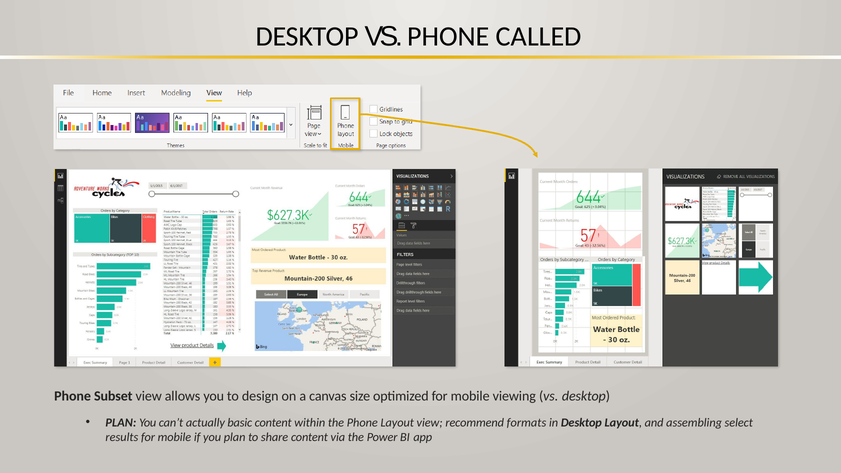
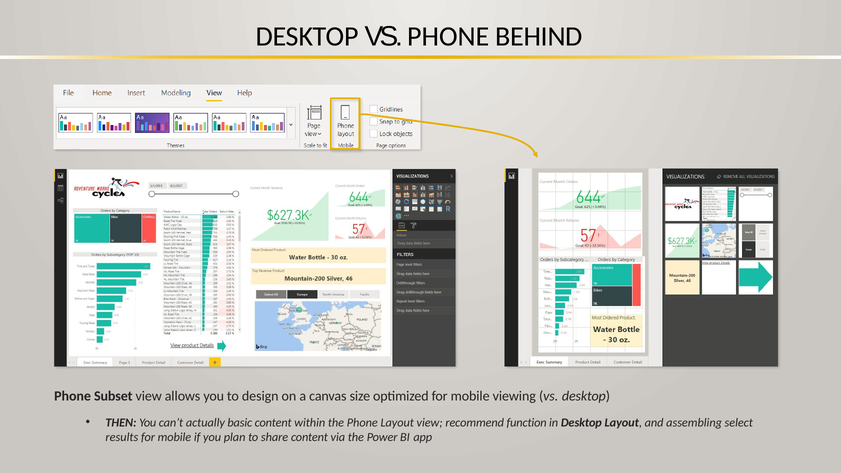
CALLED: CALLED -> BEHIND
PLAN at (121, 423): PLAN -> THEN
formats: formats -> function
